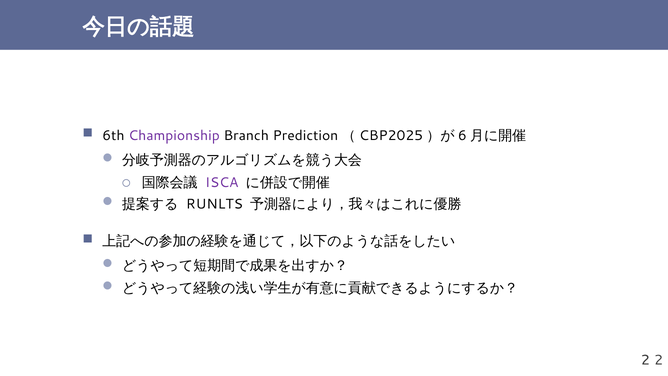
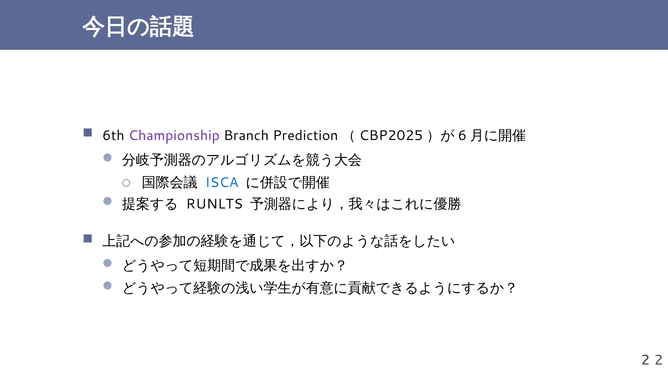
ISCA colour: purple -> blue
